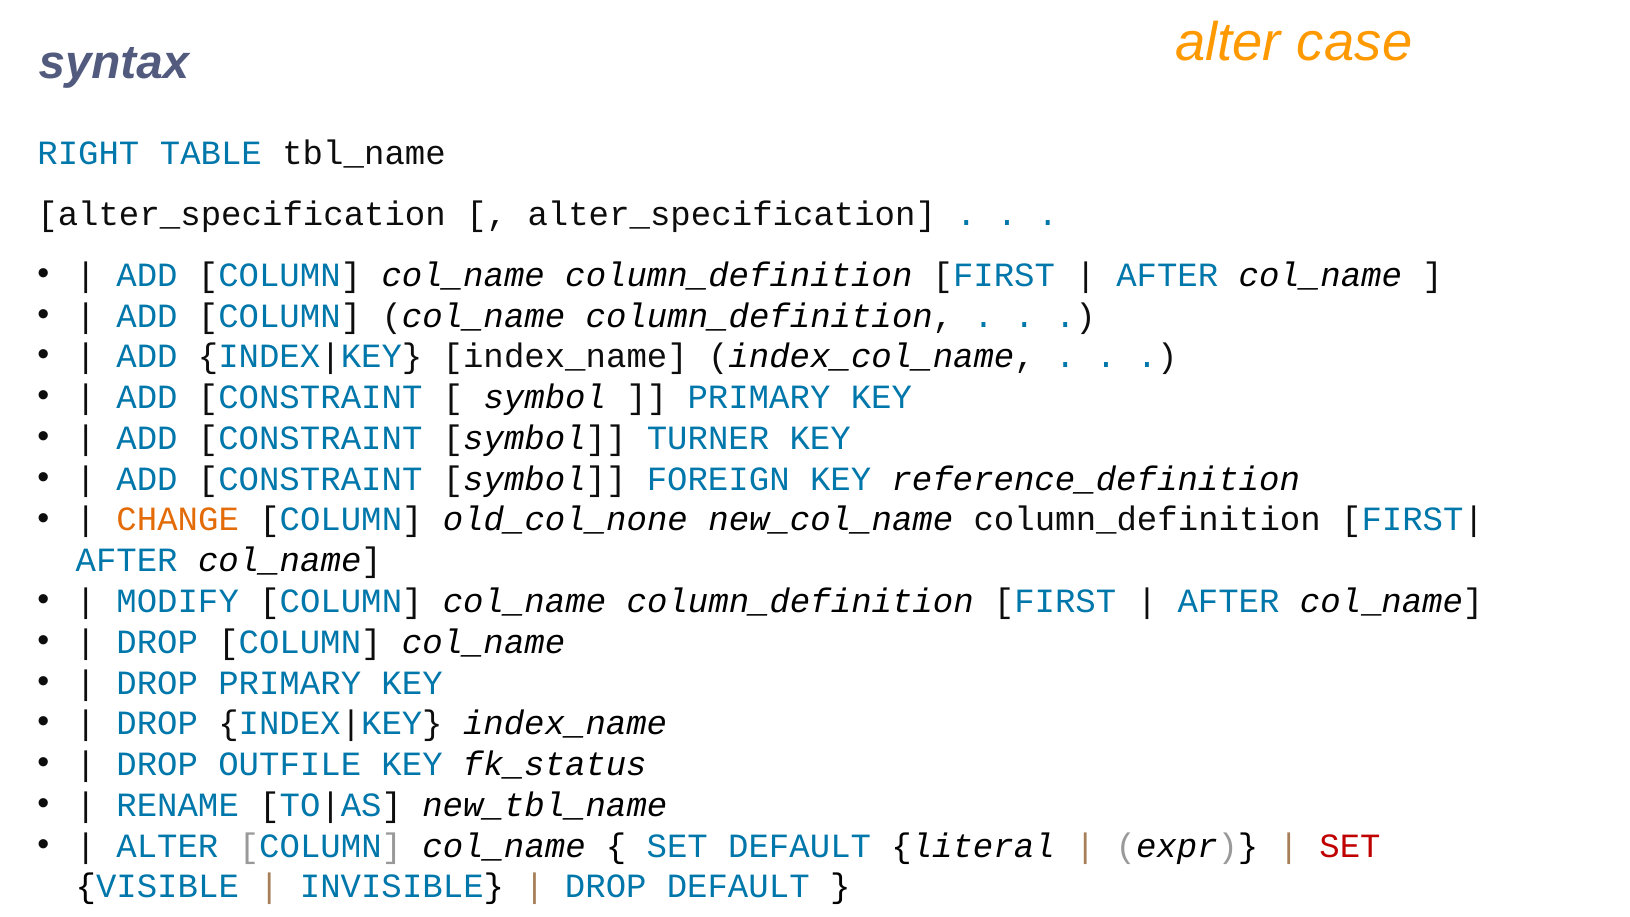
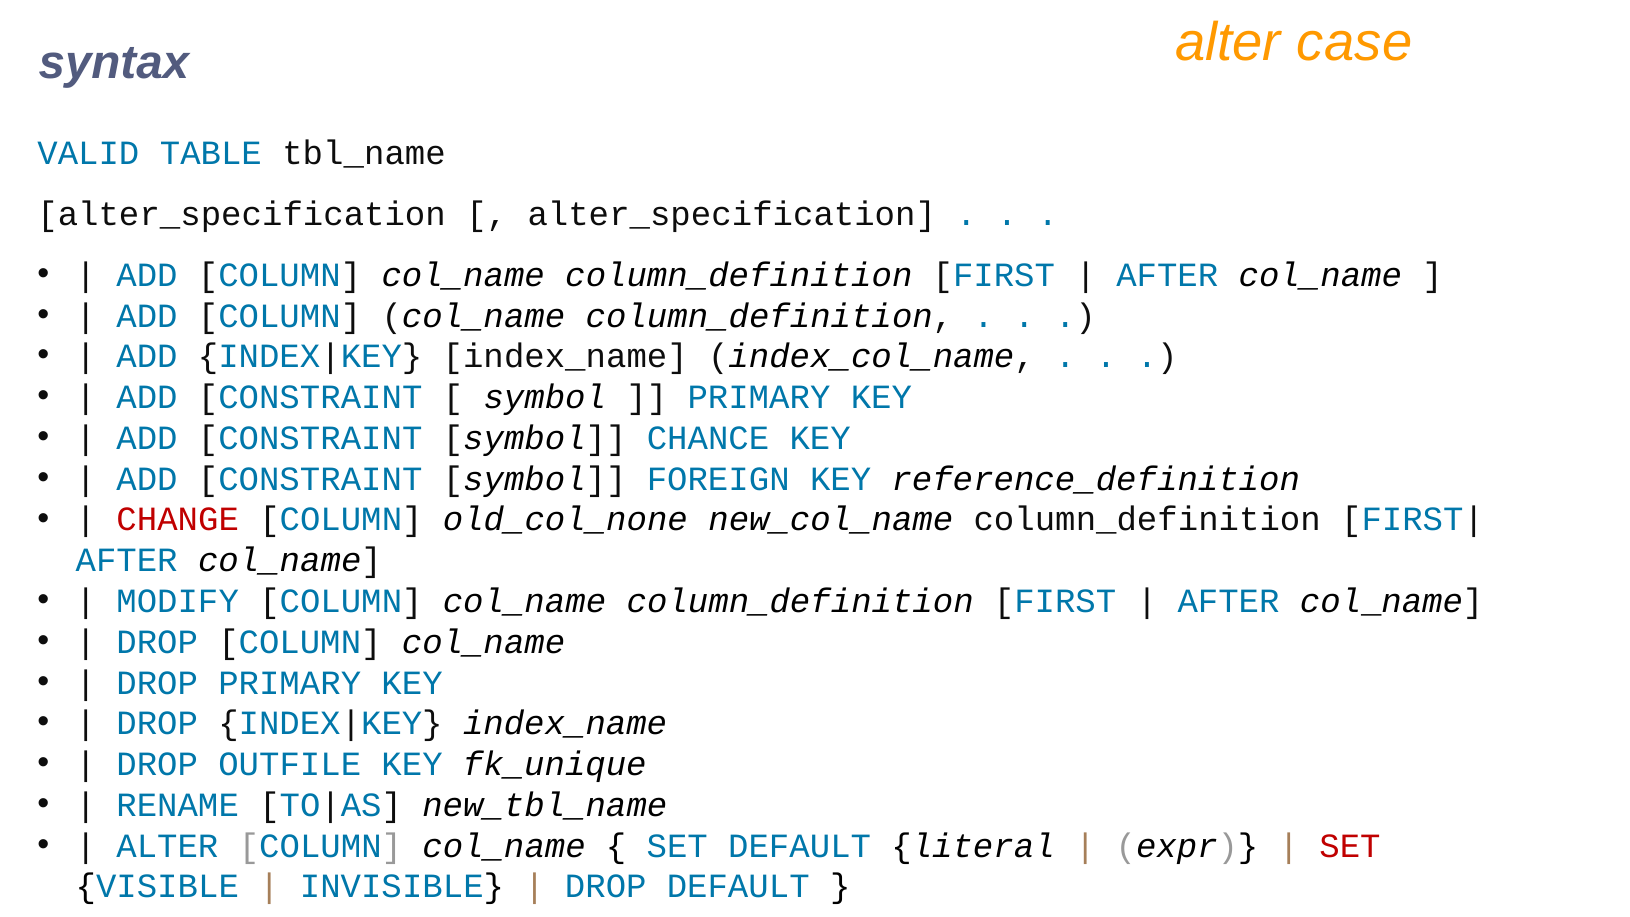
RIGHT: RIGHT -> VALID
TURNER: TURNER -> CHANCE
CHANGE colour: orange -> red
fk_status: fk_status -> fk_unique
